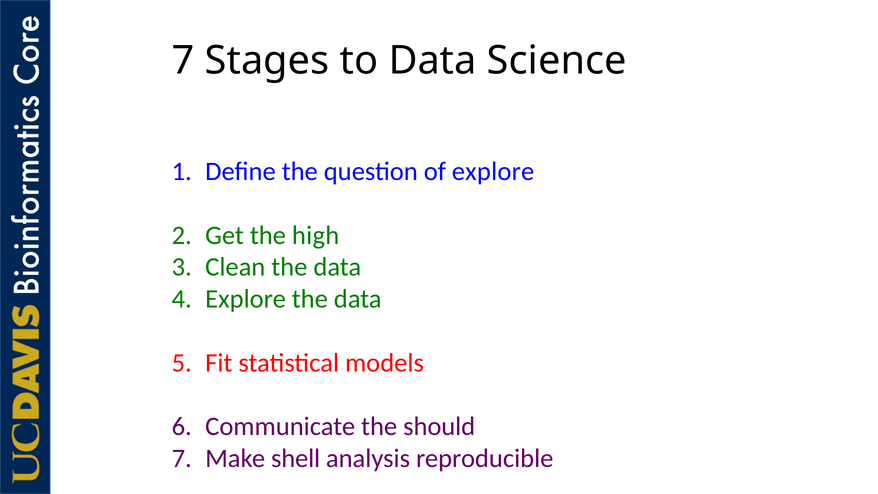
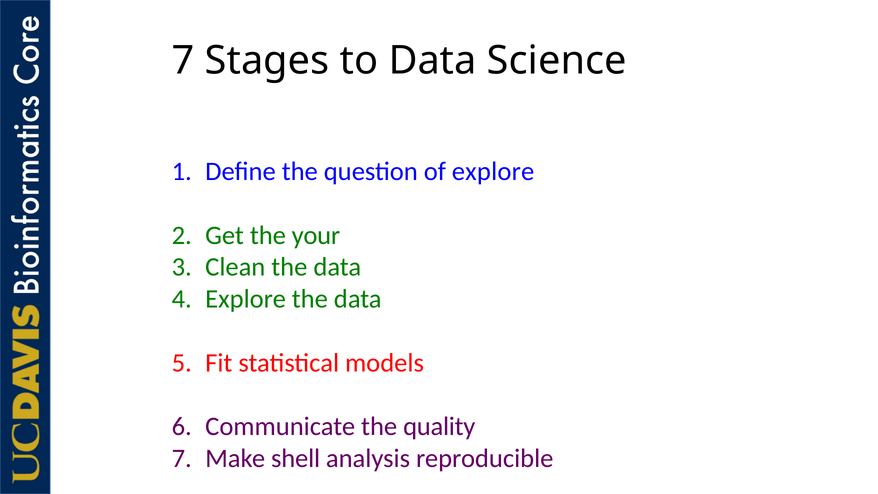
high: high -> your
should: should -> quality
